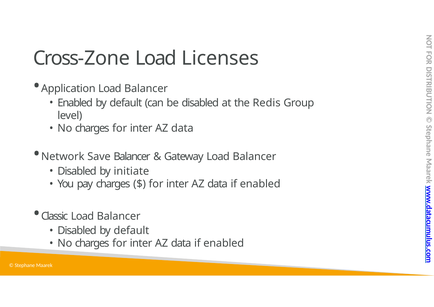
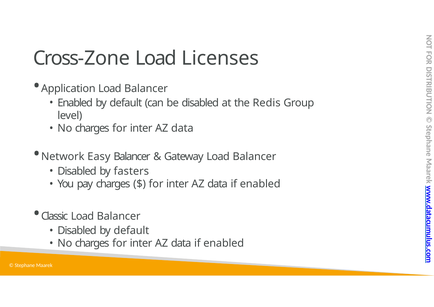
Save: Save -> Easy
initiate: initiate -> fasters
